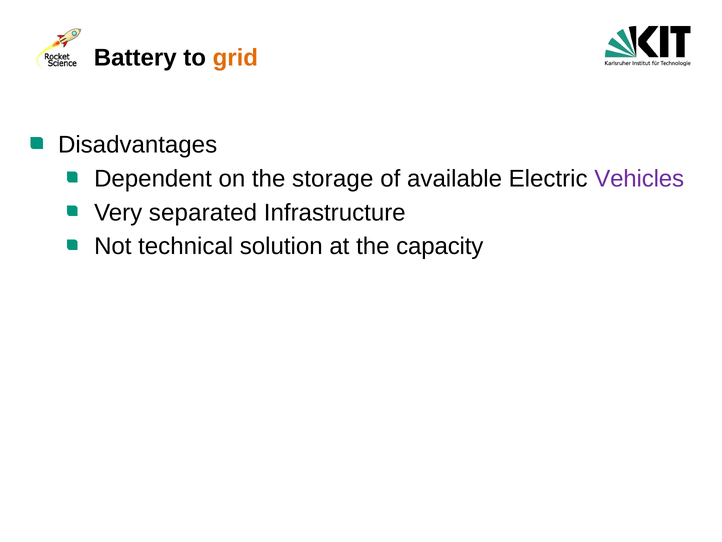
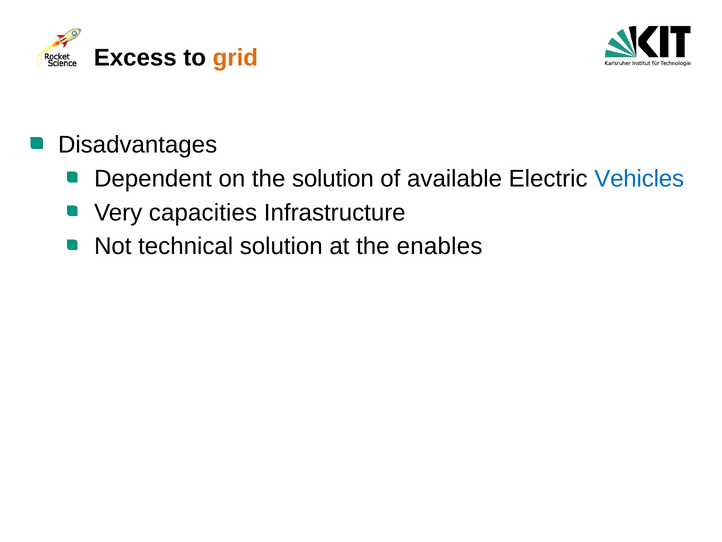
Battery: Battery -> Excess
the storage: storage -> solution
Vehicles colour: purple -> blue
separated: separated -> capacities
capacity: capacity -> enables
